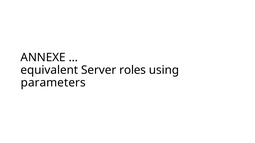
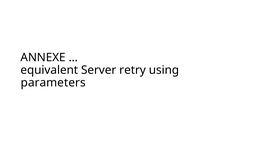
roles: roles -> retry
